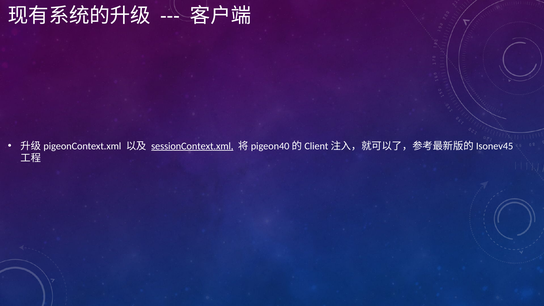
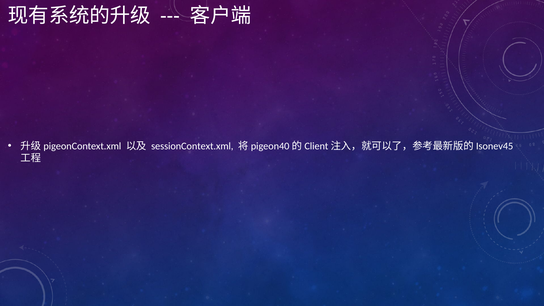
sessionContext.xml underline: present -> none
